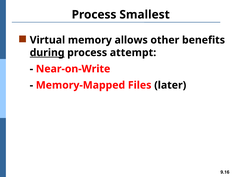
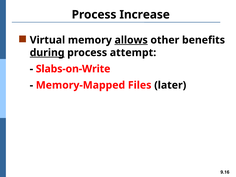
Smallest: Smallest -> Increase
allows underline: none -> present
Near-on-Write: Near-on-Write -> Slabs-on-Write
